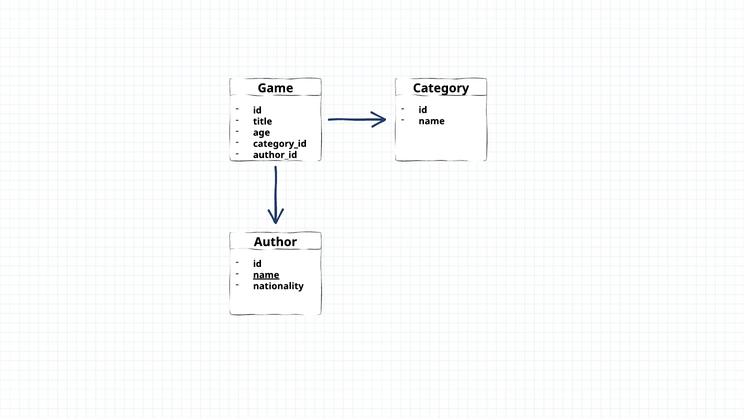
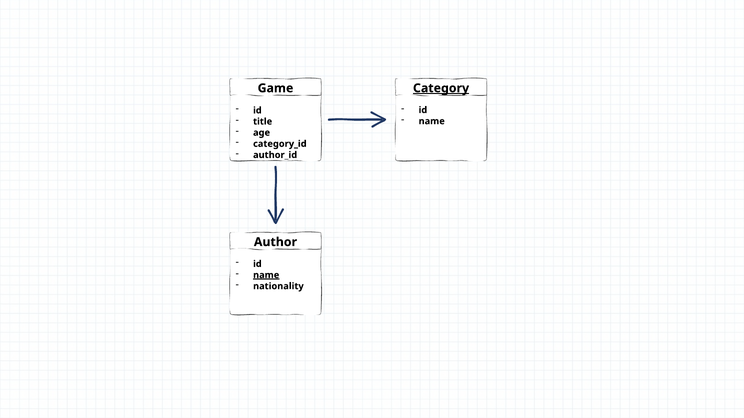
Category underline: none -> present
